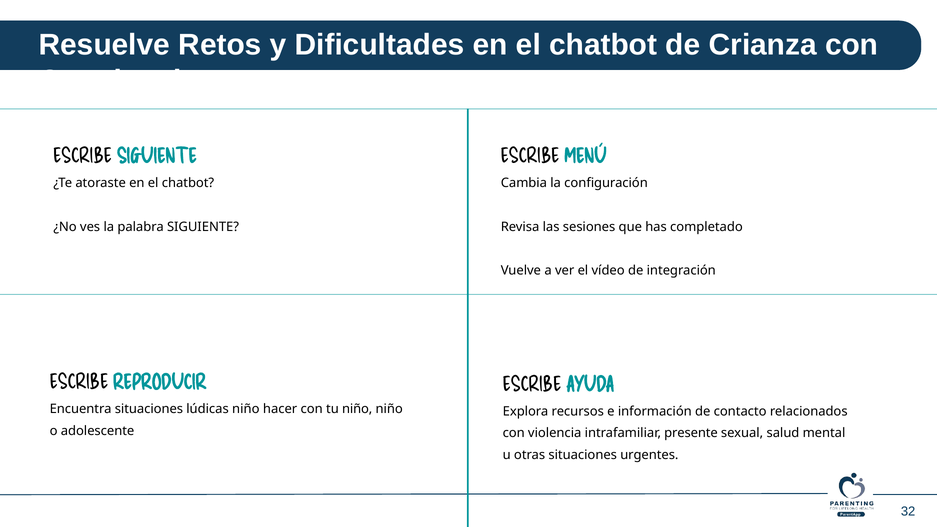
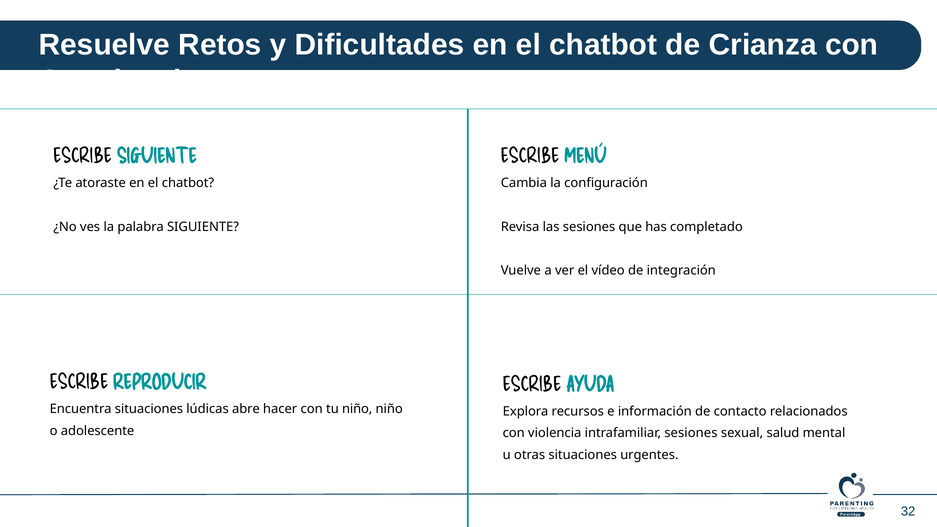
lúdicas niño: niño -> abre
intrafamiliar presente: presente -> sesiones
